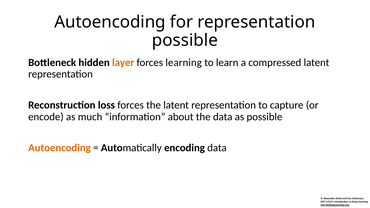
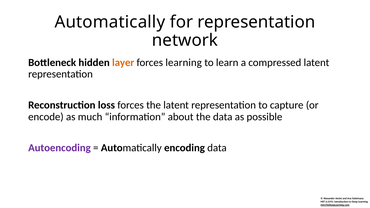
Autoencoding at (110, 22): Autoencoding -> Automatically
possible at (185, 40): possible -> network
Autoencoding at (59, 148) colour: orange -> purple
